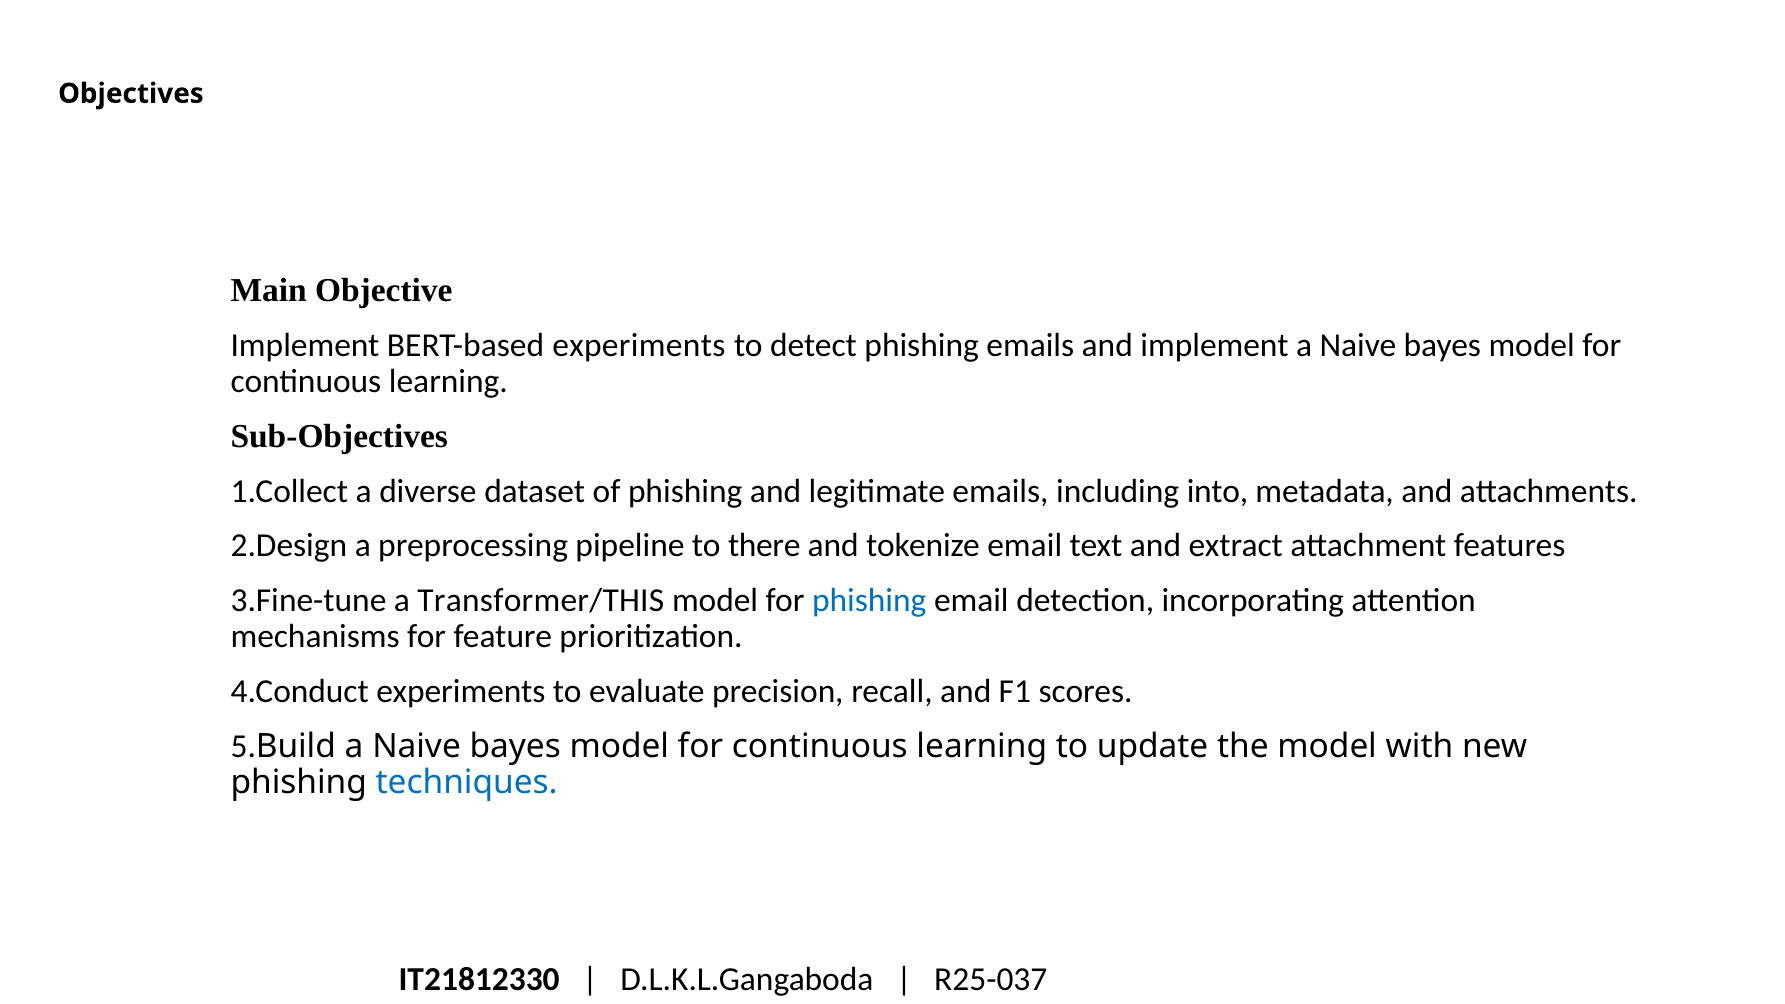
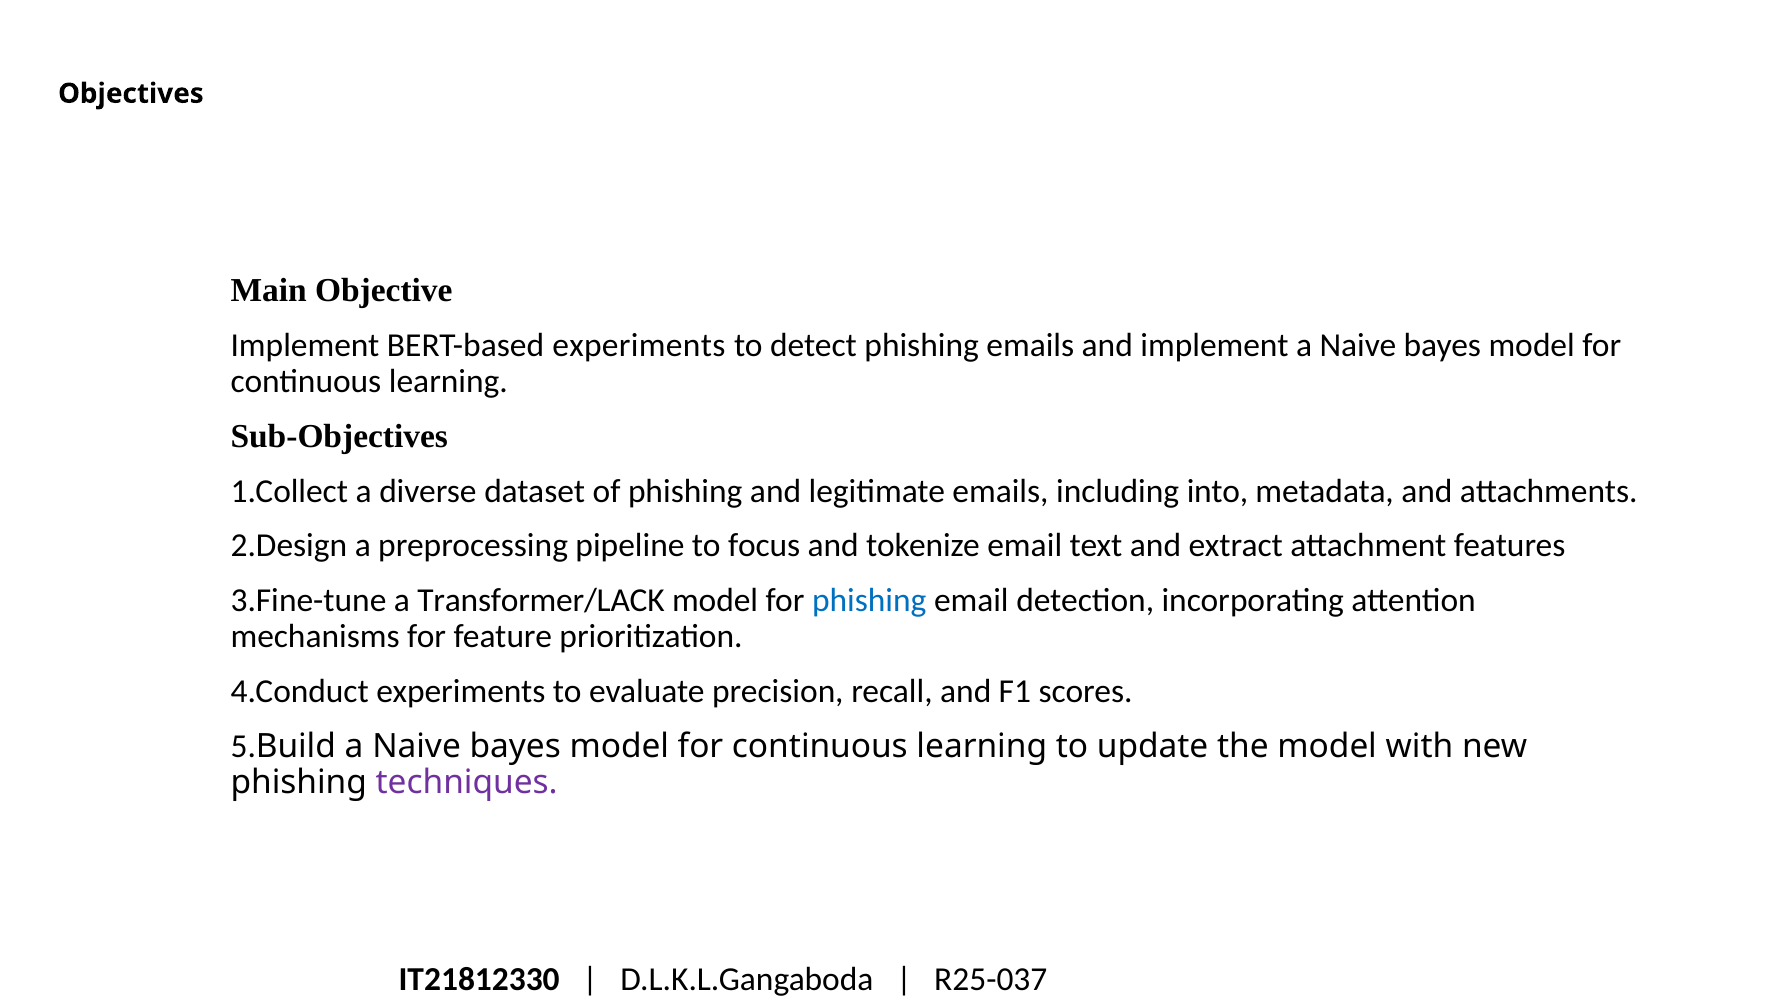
there: there -> focus
Transformer/THIS: Transformer/THIS -> Transformer/LACK
techniques colour: blue -> purple
